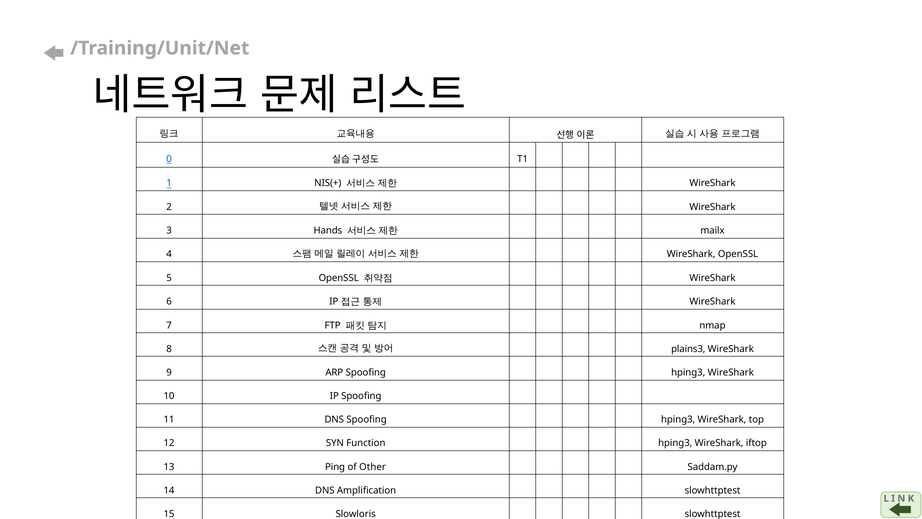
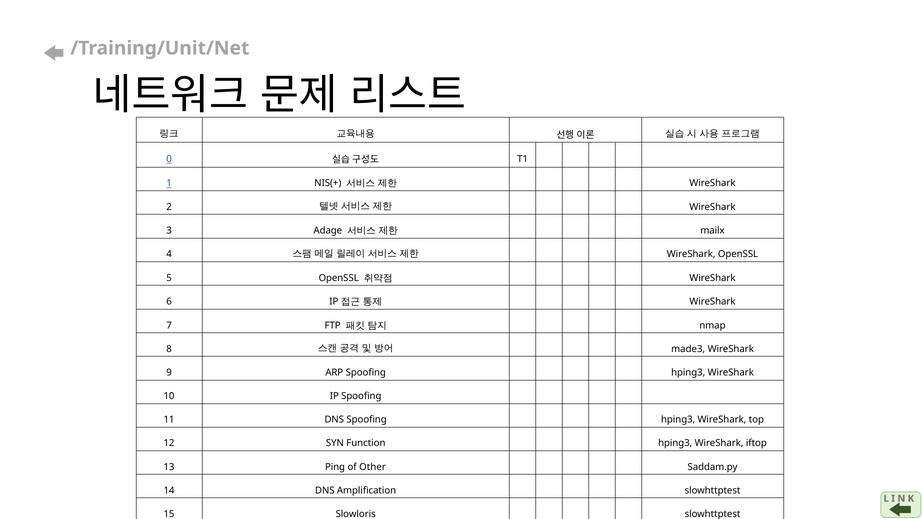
Hands: Hands -> Adage
plains3: plains3 -> made3
